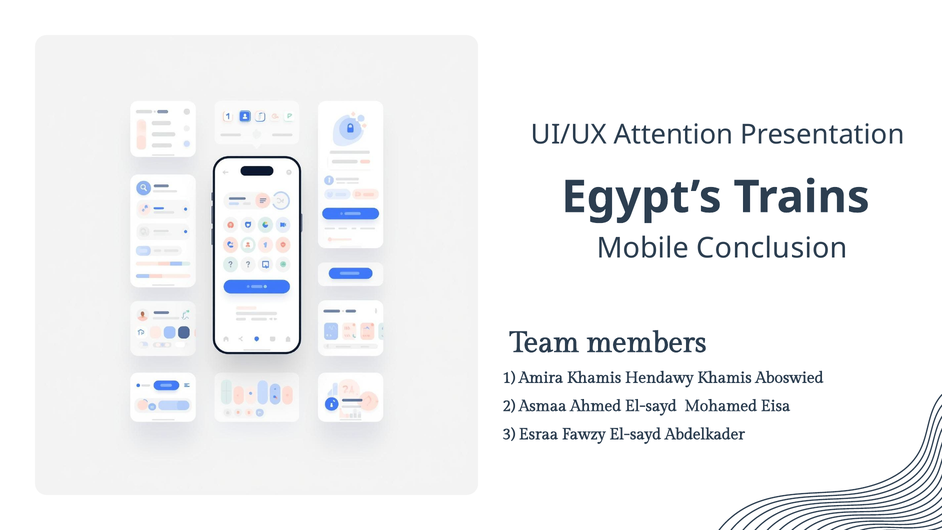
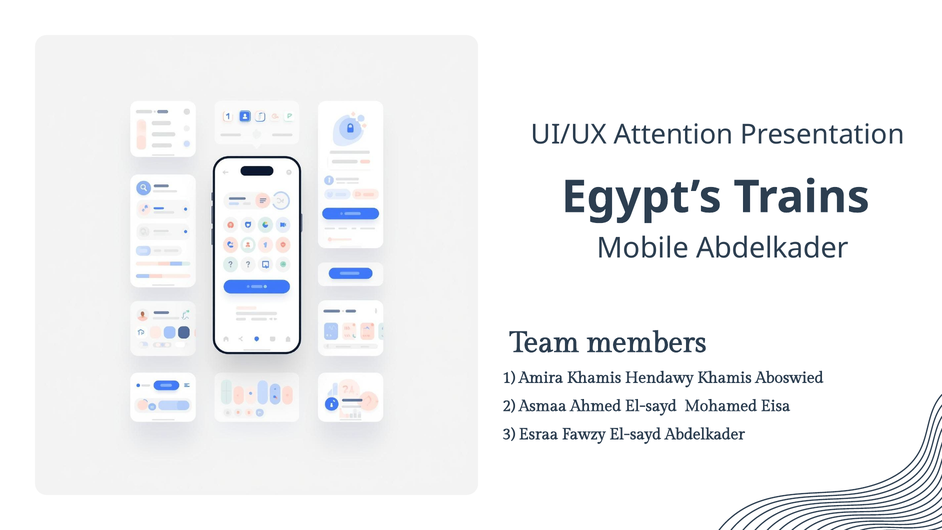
Mobile Conclusion: Conclusion -> Abdelkader
